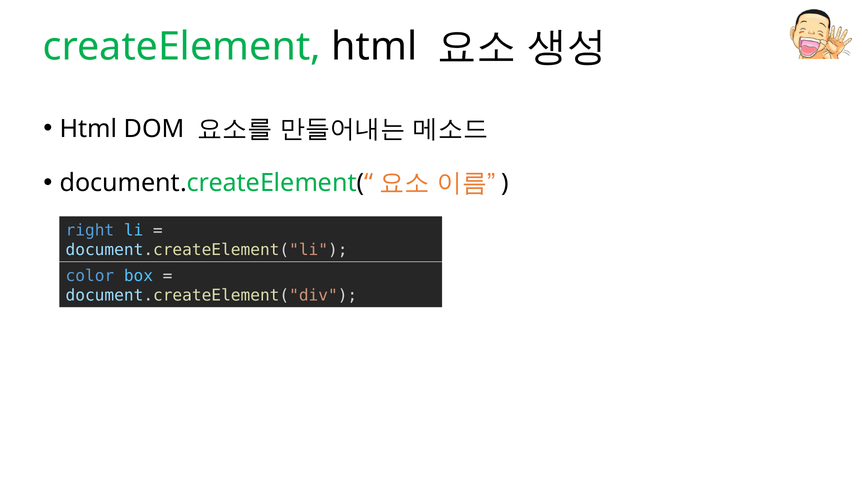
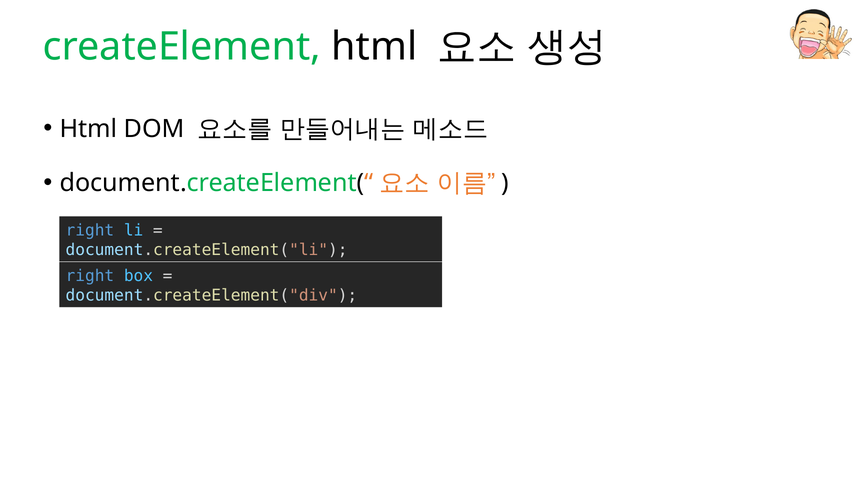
color at (90, 276): color -> right
